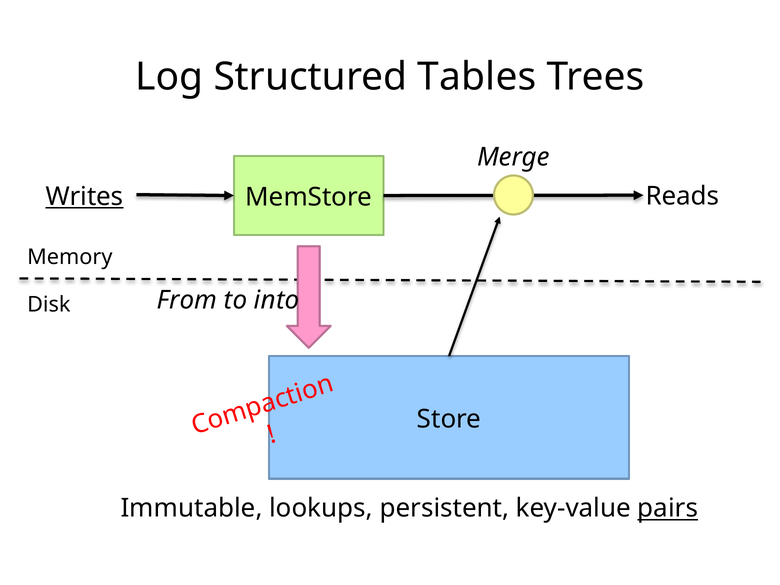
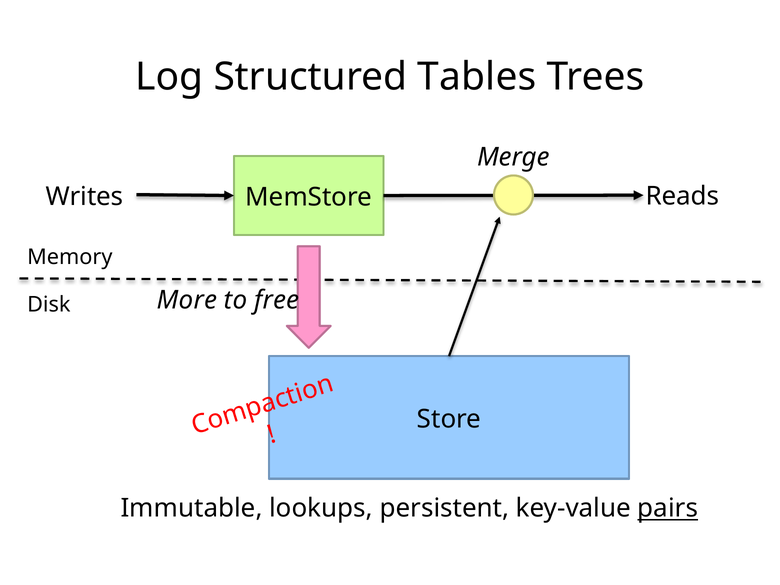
Writes underline: present -> none
From: From -> More
into: into -> free
